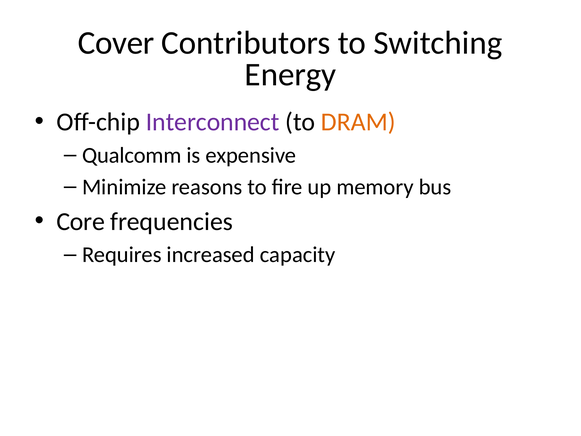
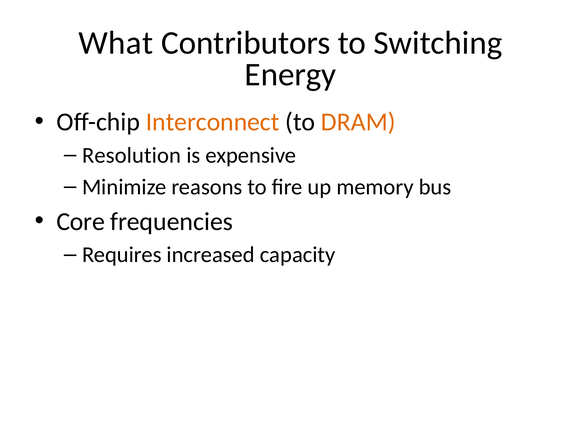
Cover: Cover -> What
Interconnect colour: purple -> orange
Qualcomm: Qualcomm -> Resolution
